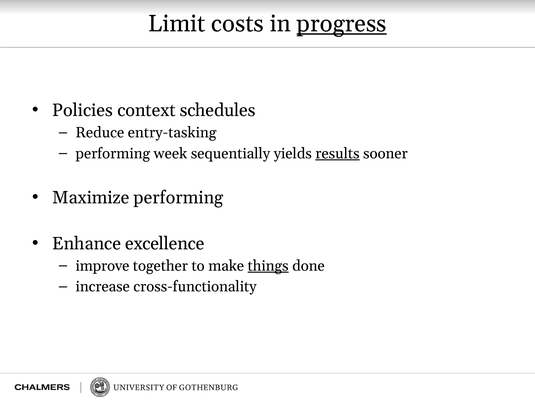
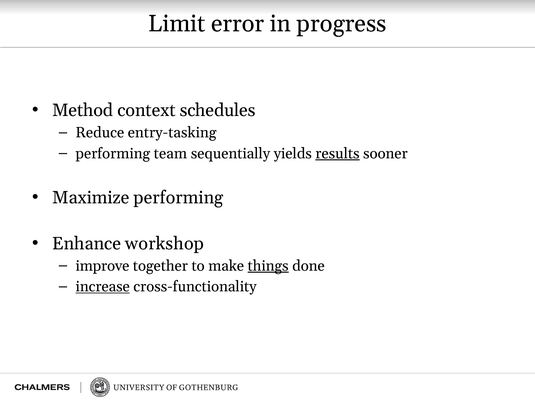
costs: costs -> error
progress underline: present -> none
Policies: Policies -> Method
week: week -> team
excellence: excellence -> workshop
increase underline: none -> present
